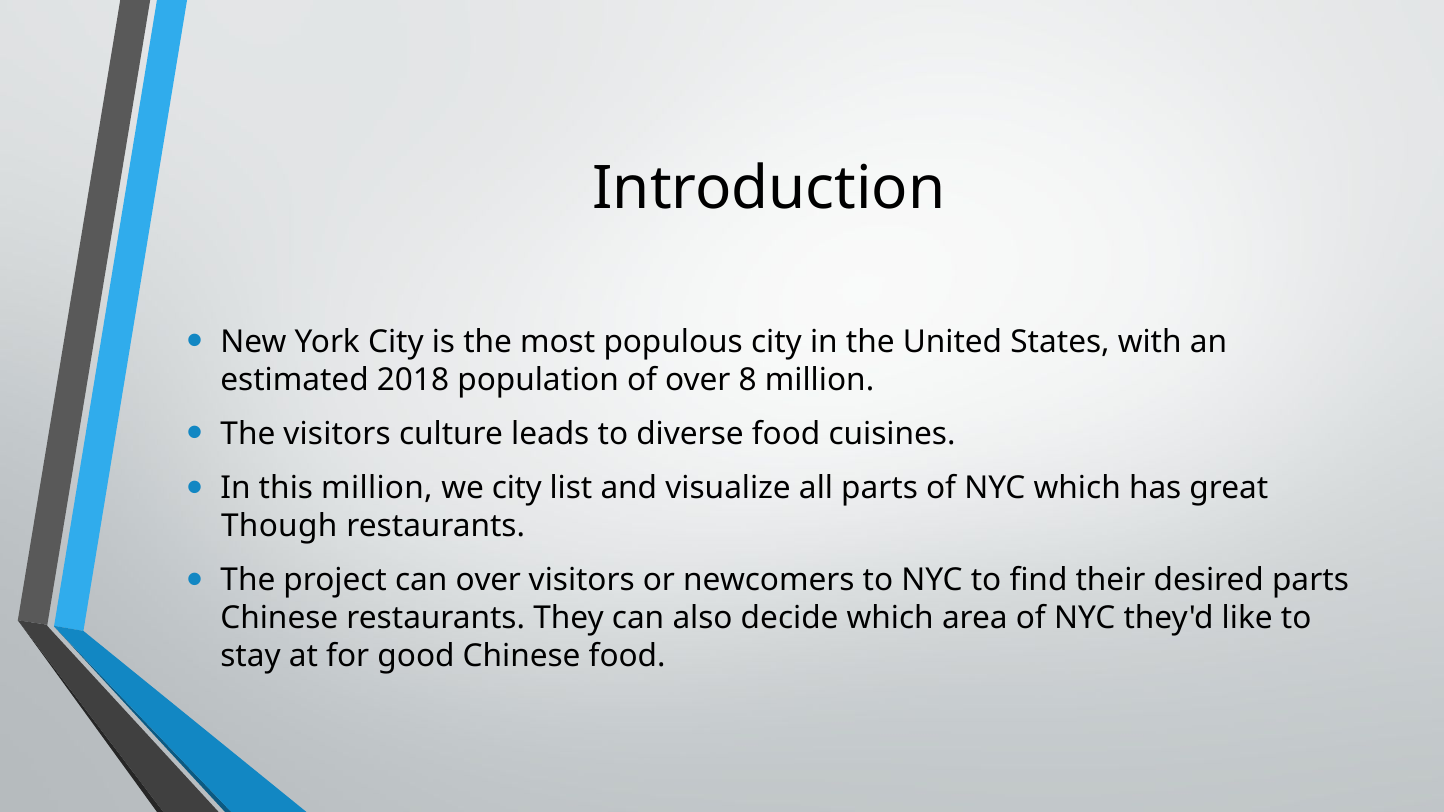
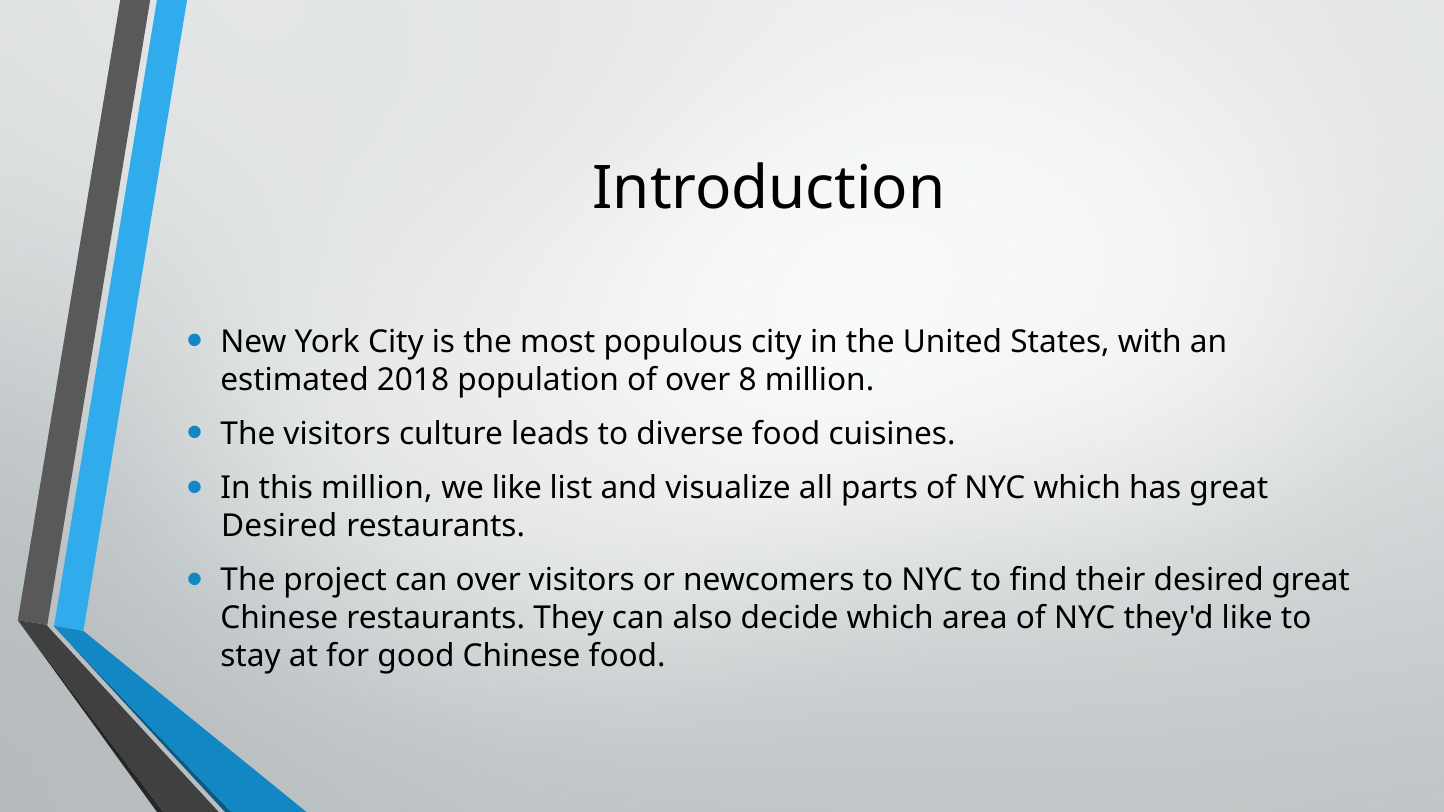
we city: city -> like
Though at (279, 527): Though -> Desired
desired parts: parts -> great
